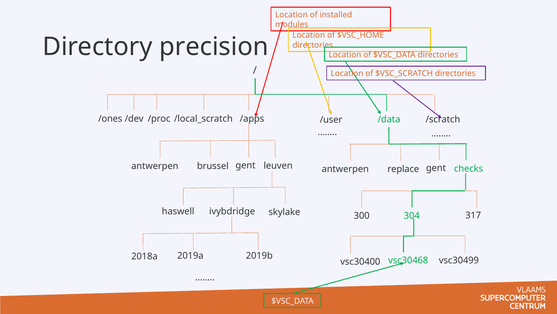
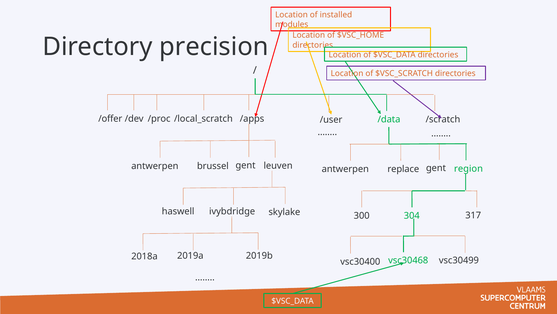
/ones: /ones -> /offer
checks: checks -> region
